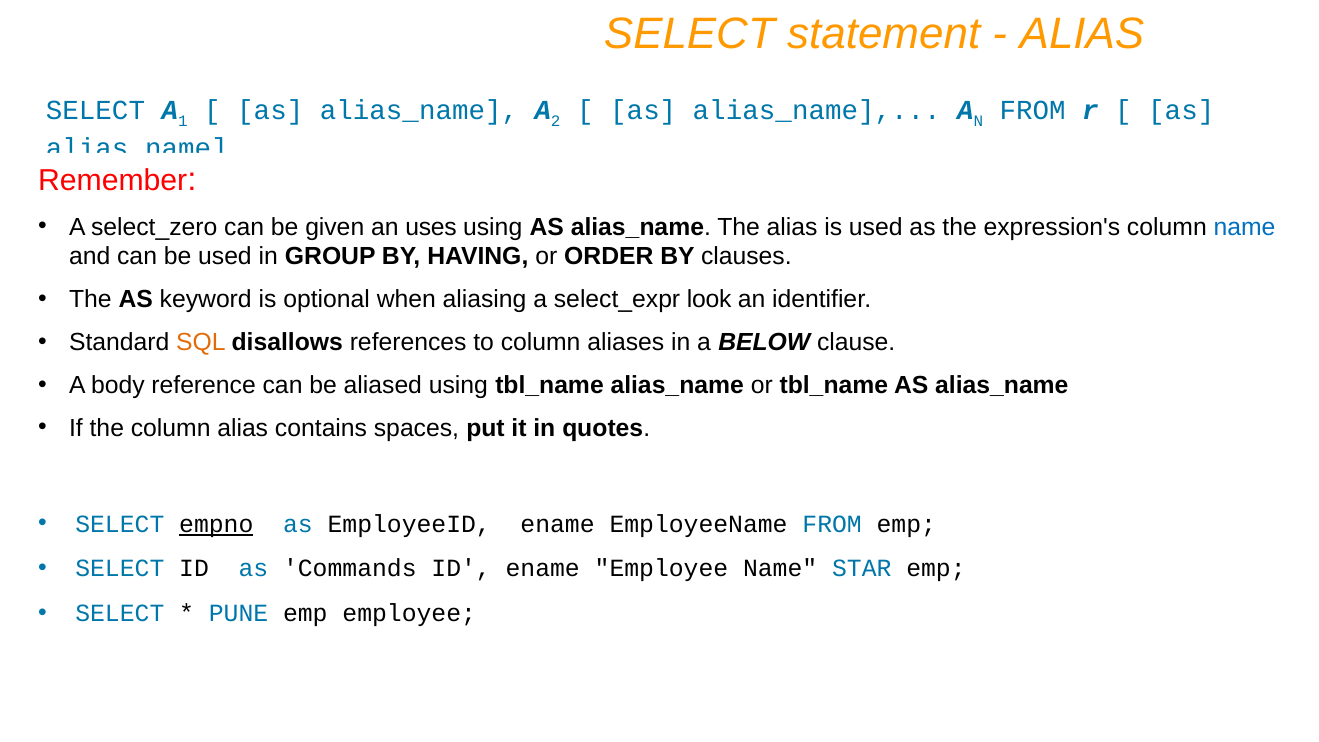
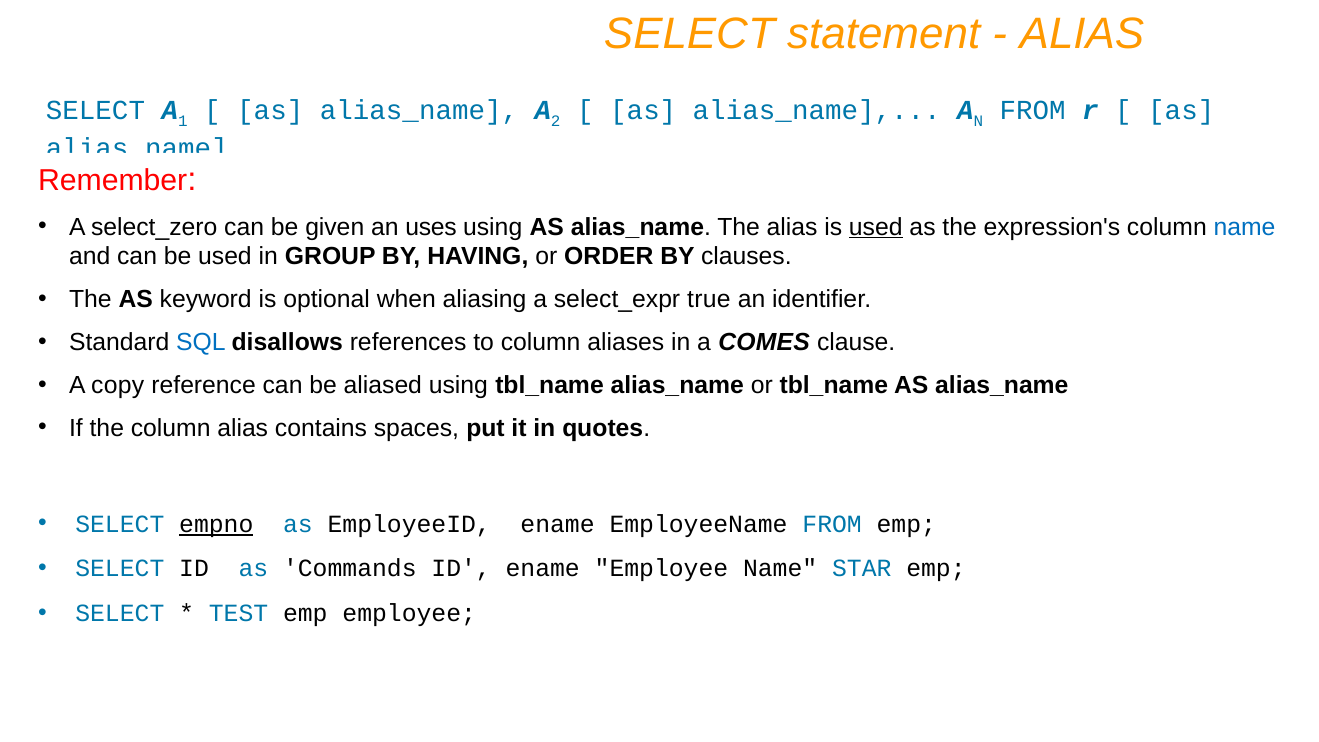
used at (876, 227) underline: none -> present
look: look -> true
SQL colour: orange -> blue
BELOW: BELOW -> COMES
body: body -> copy
PUNE: PUNE -> TEST
